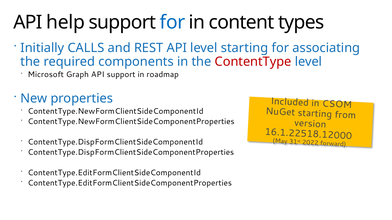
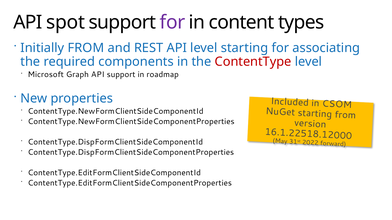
help: help -> spot
for at (173, 22) colour: blue -> purple
Initially CALLS: CALLS -> FROM
